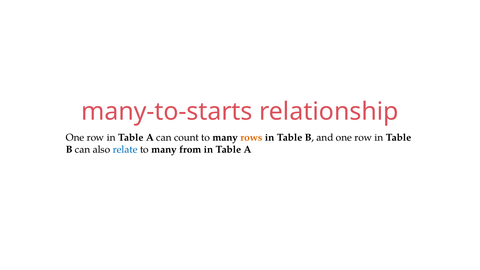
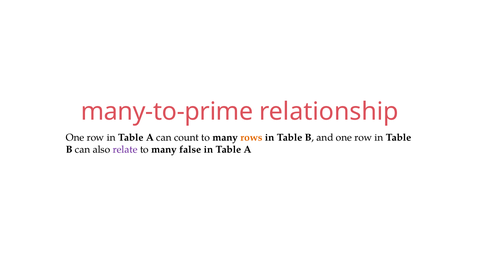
many-to-starts: many-to-starts -> many-to-prime
relate colour: blue -> purple
from: from -> false
